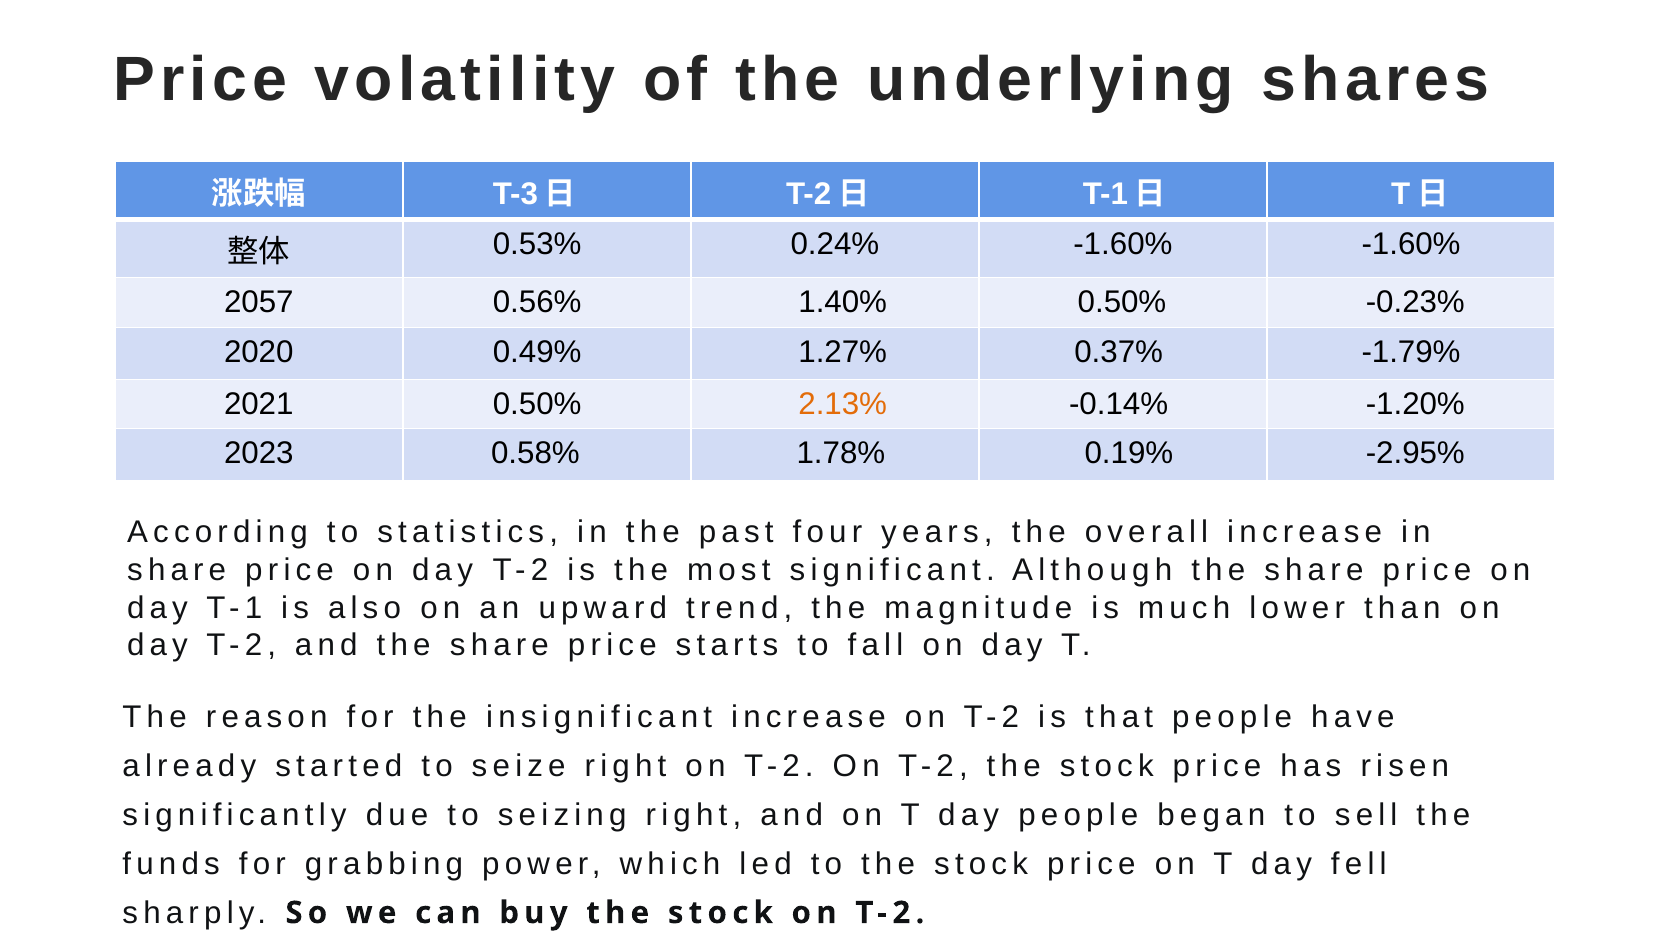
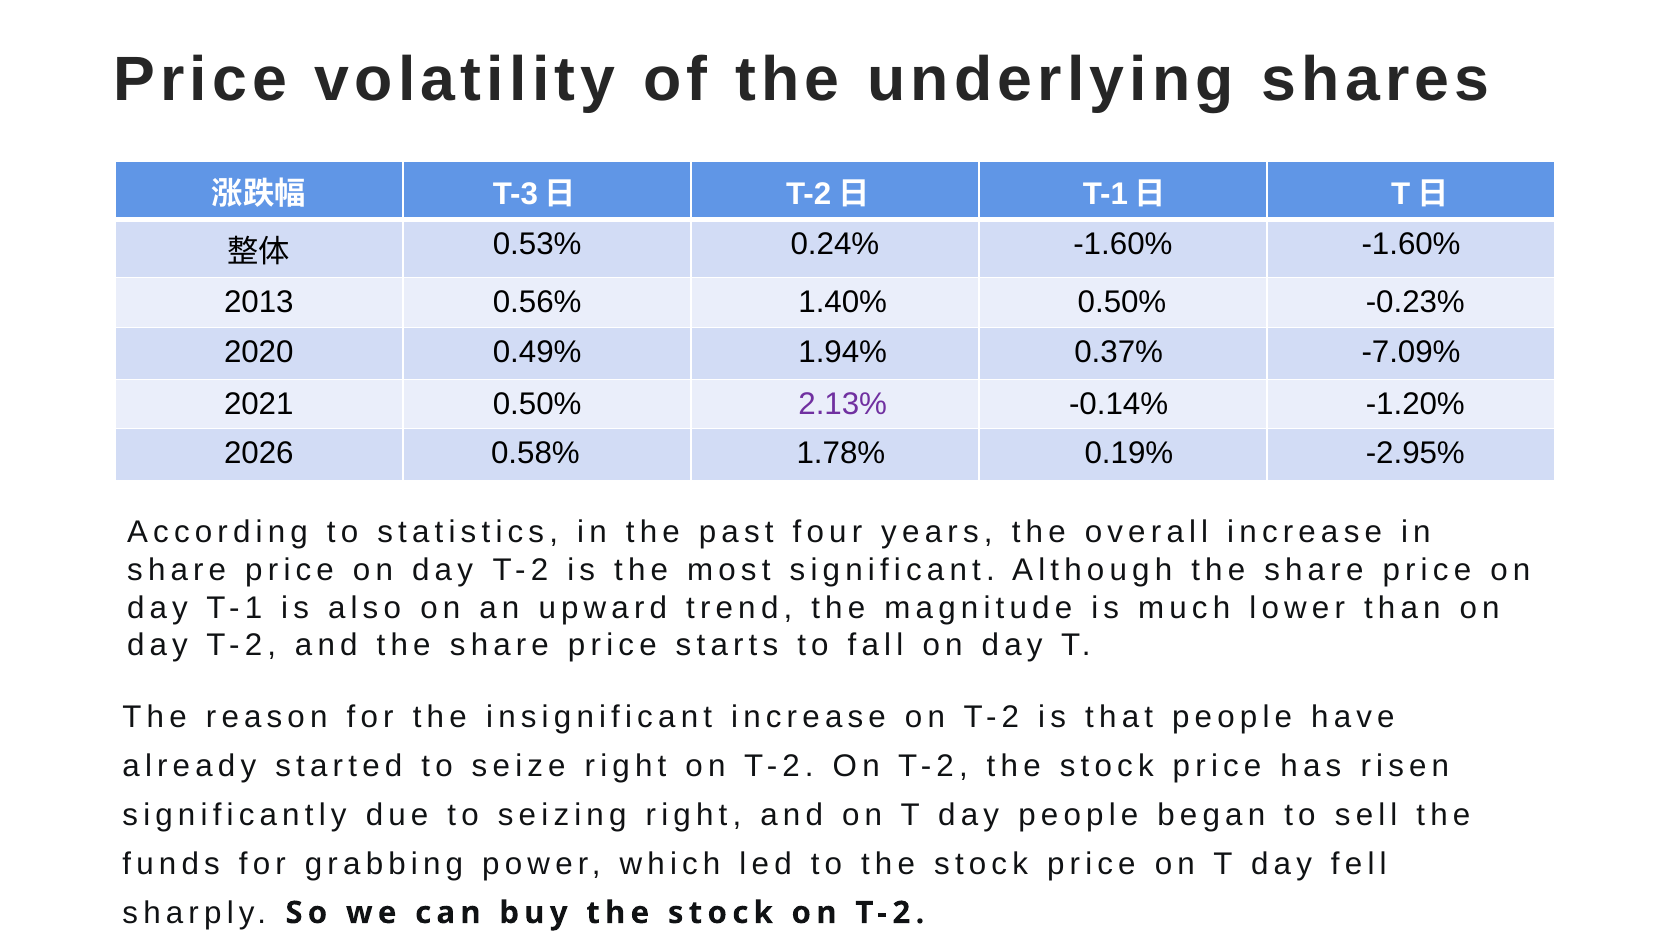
2057: 2057 -> 2013
1.27%: 1.27% -> 1.94%
-1.79%: -1.79% -> -7.09%
2.13% colour: orange -> purple
2023: 2023 -> 2026
